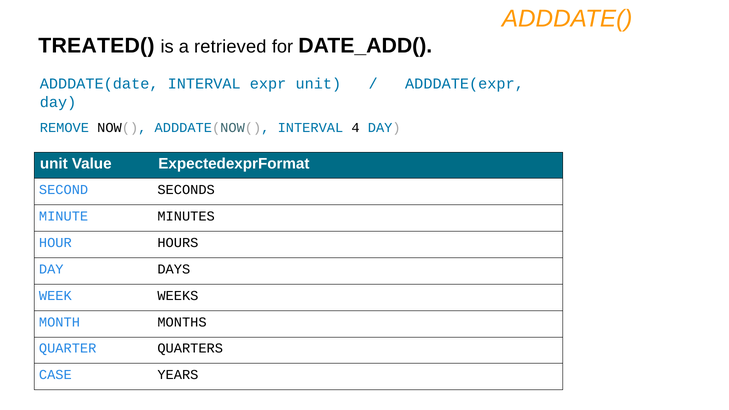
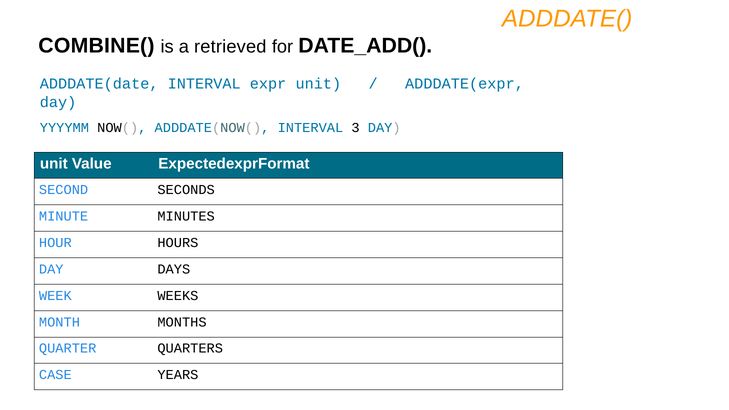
TREATED(: TREATED( -> COMBINE(
REMOVE: REMOVE -> YYYYMM
4: 4 -> 3
